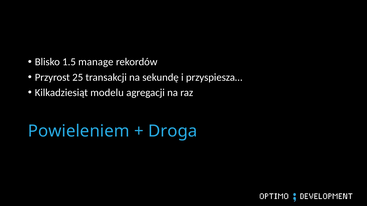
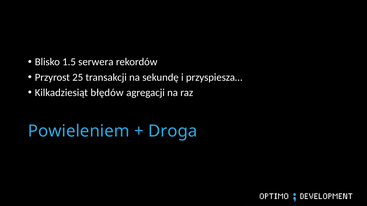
manage: manage -> serwera
modelu: modelu -> błędów
